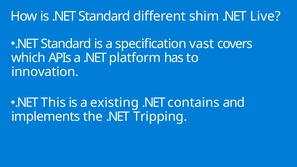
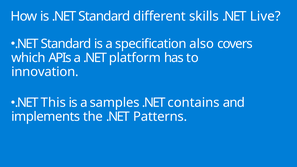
shim: shim -> skills
vast: vast -> also
existing: existing -> samples
Tripping: Tripping -> Patterns
